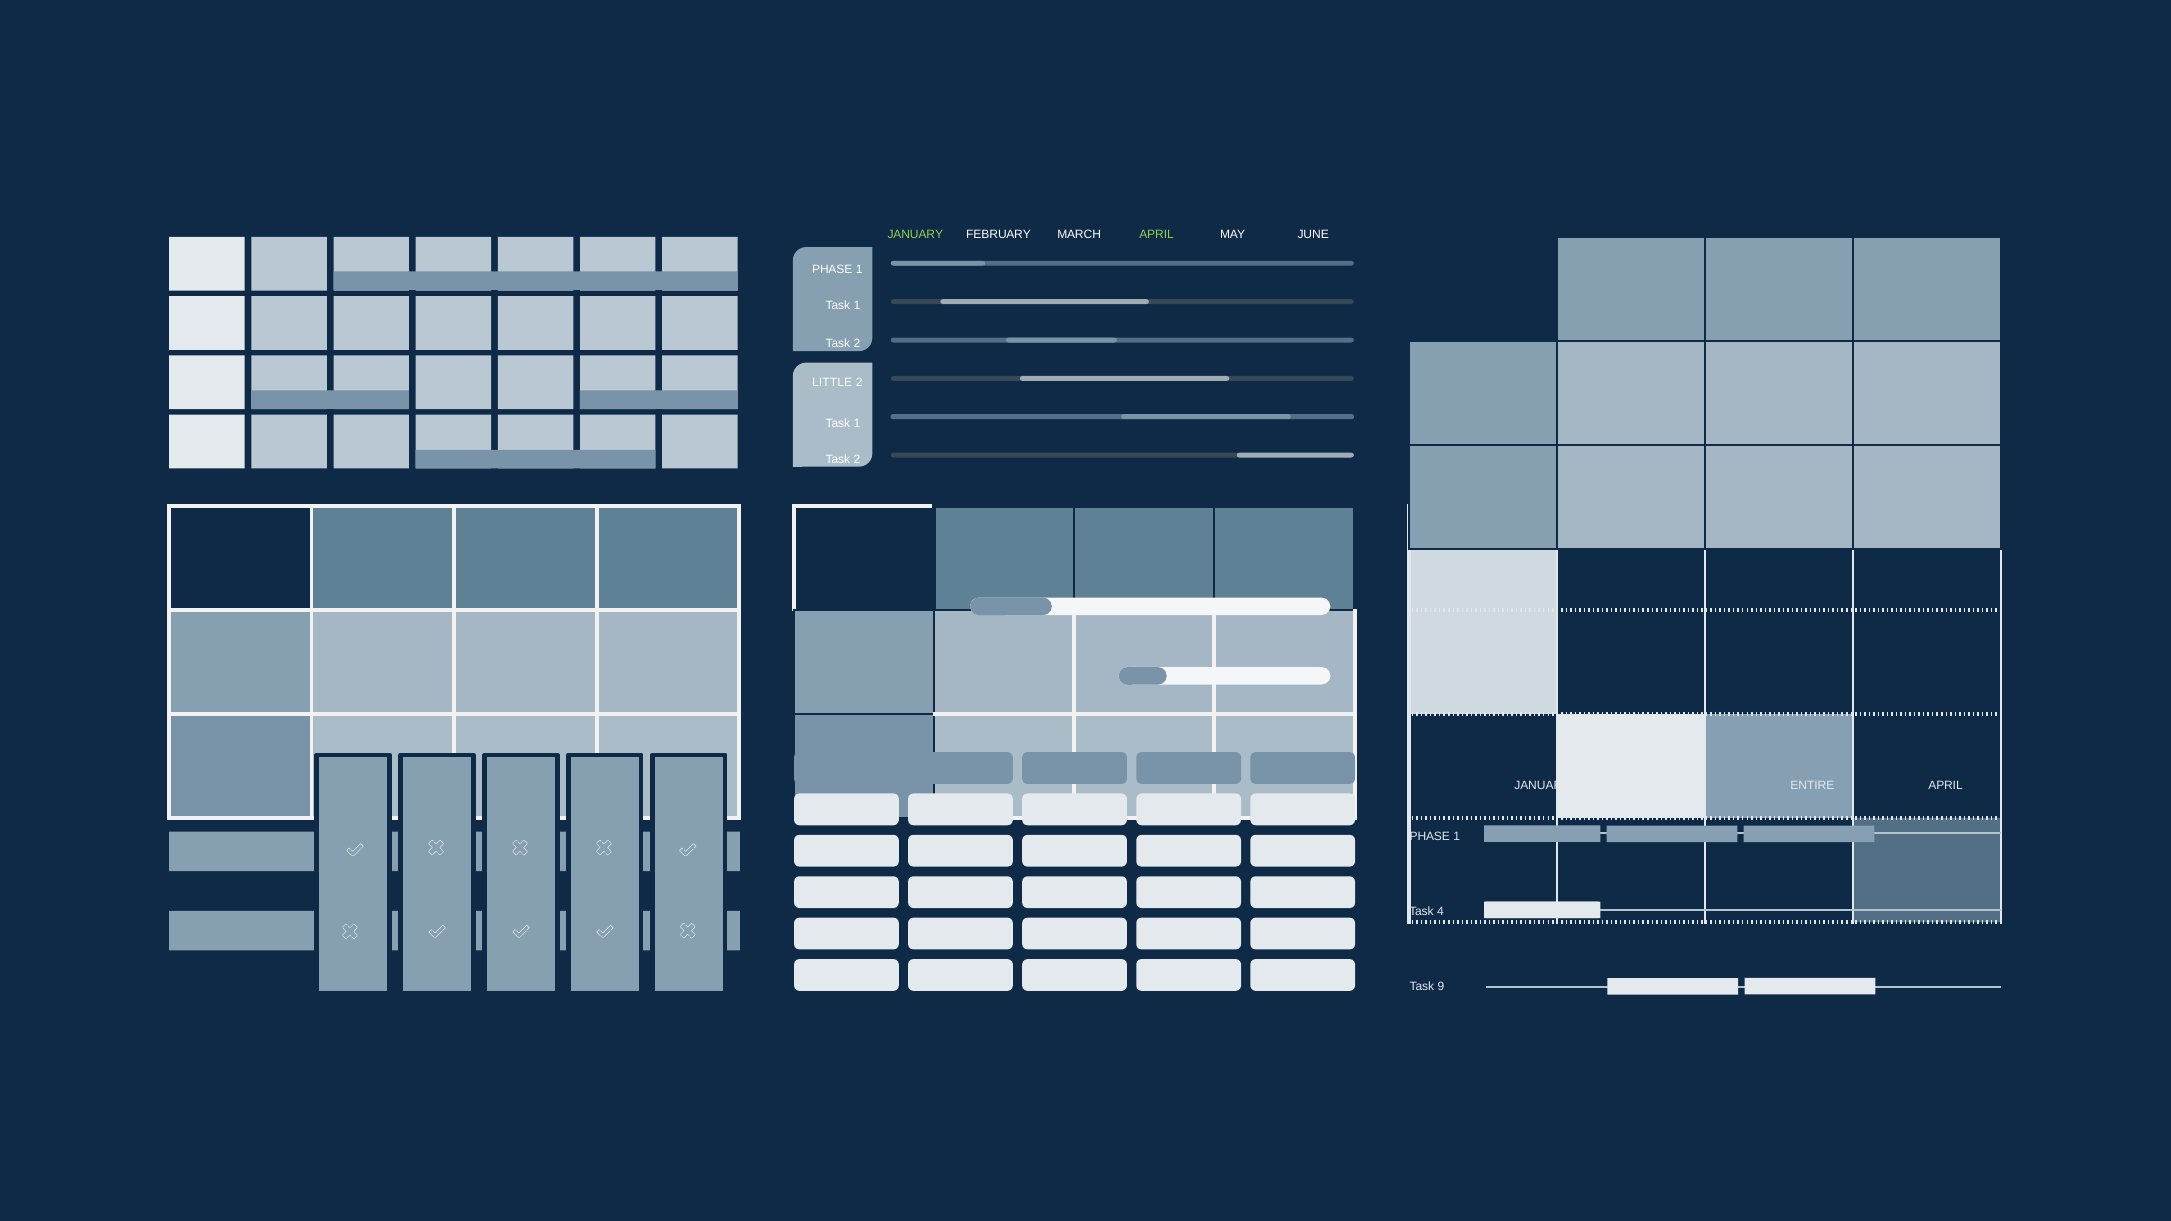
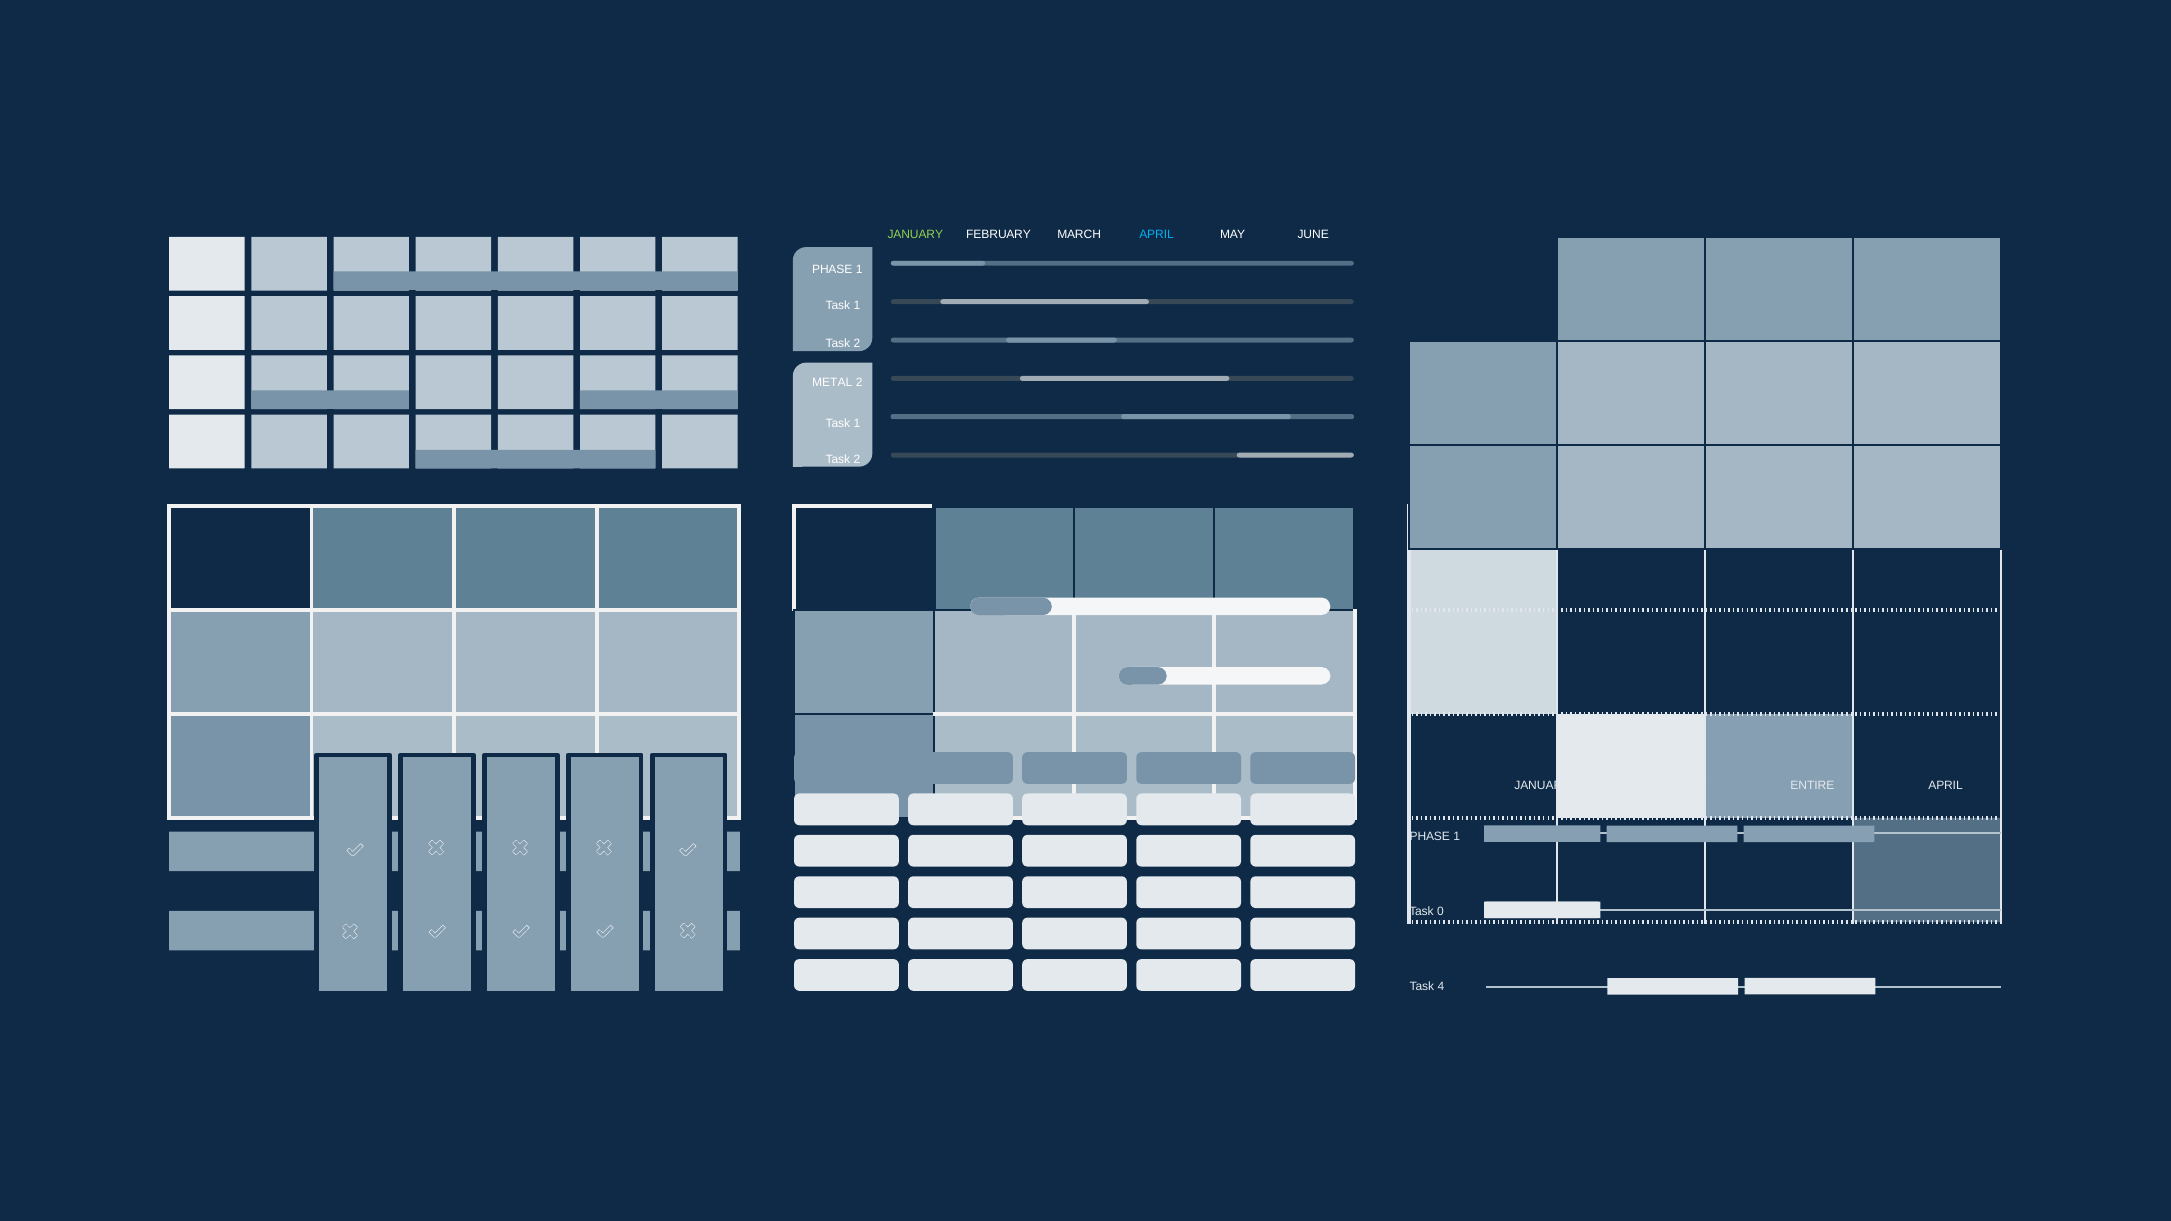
APRIL at (1157, 234) colour: light green -> light blue
LITTLE: LITTLE -> METAL
4: 4 -> 0
9: 9 -> 4
